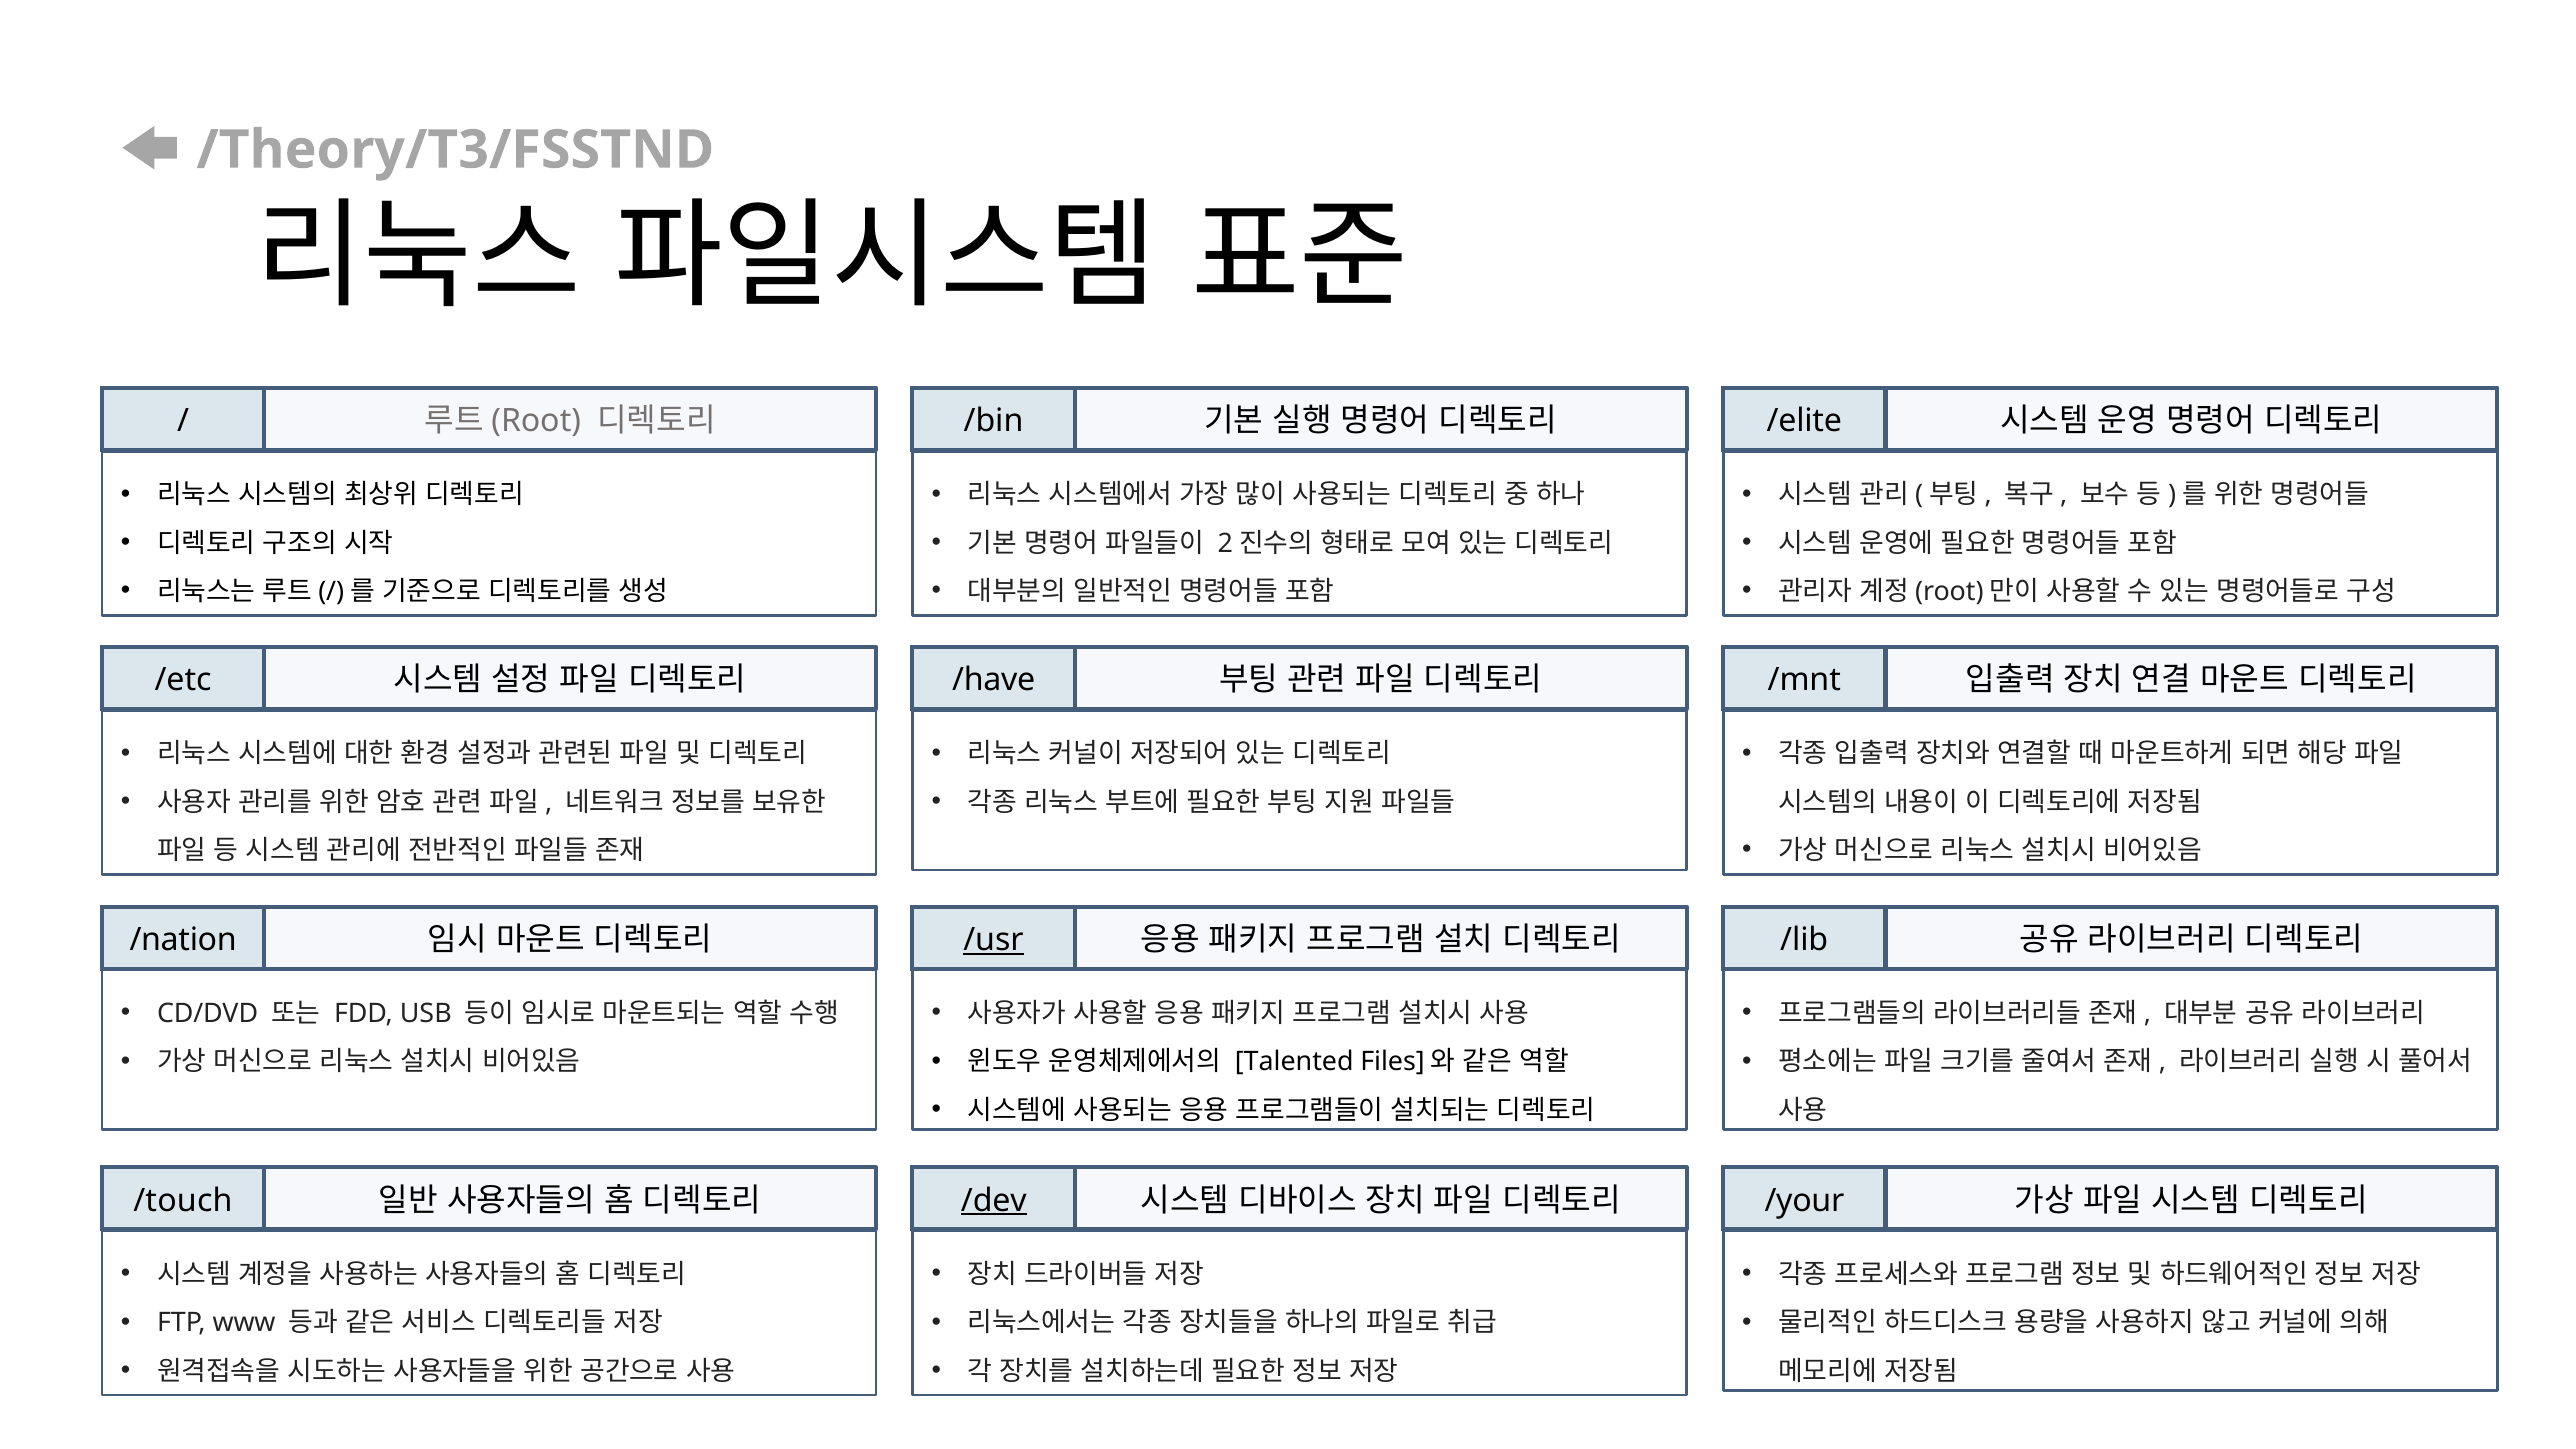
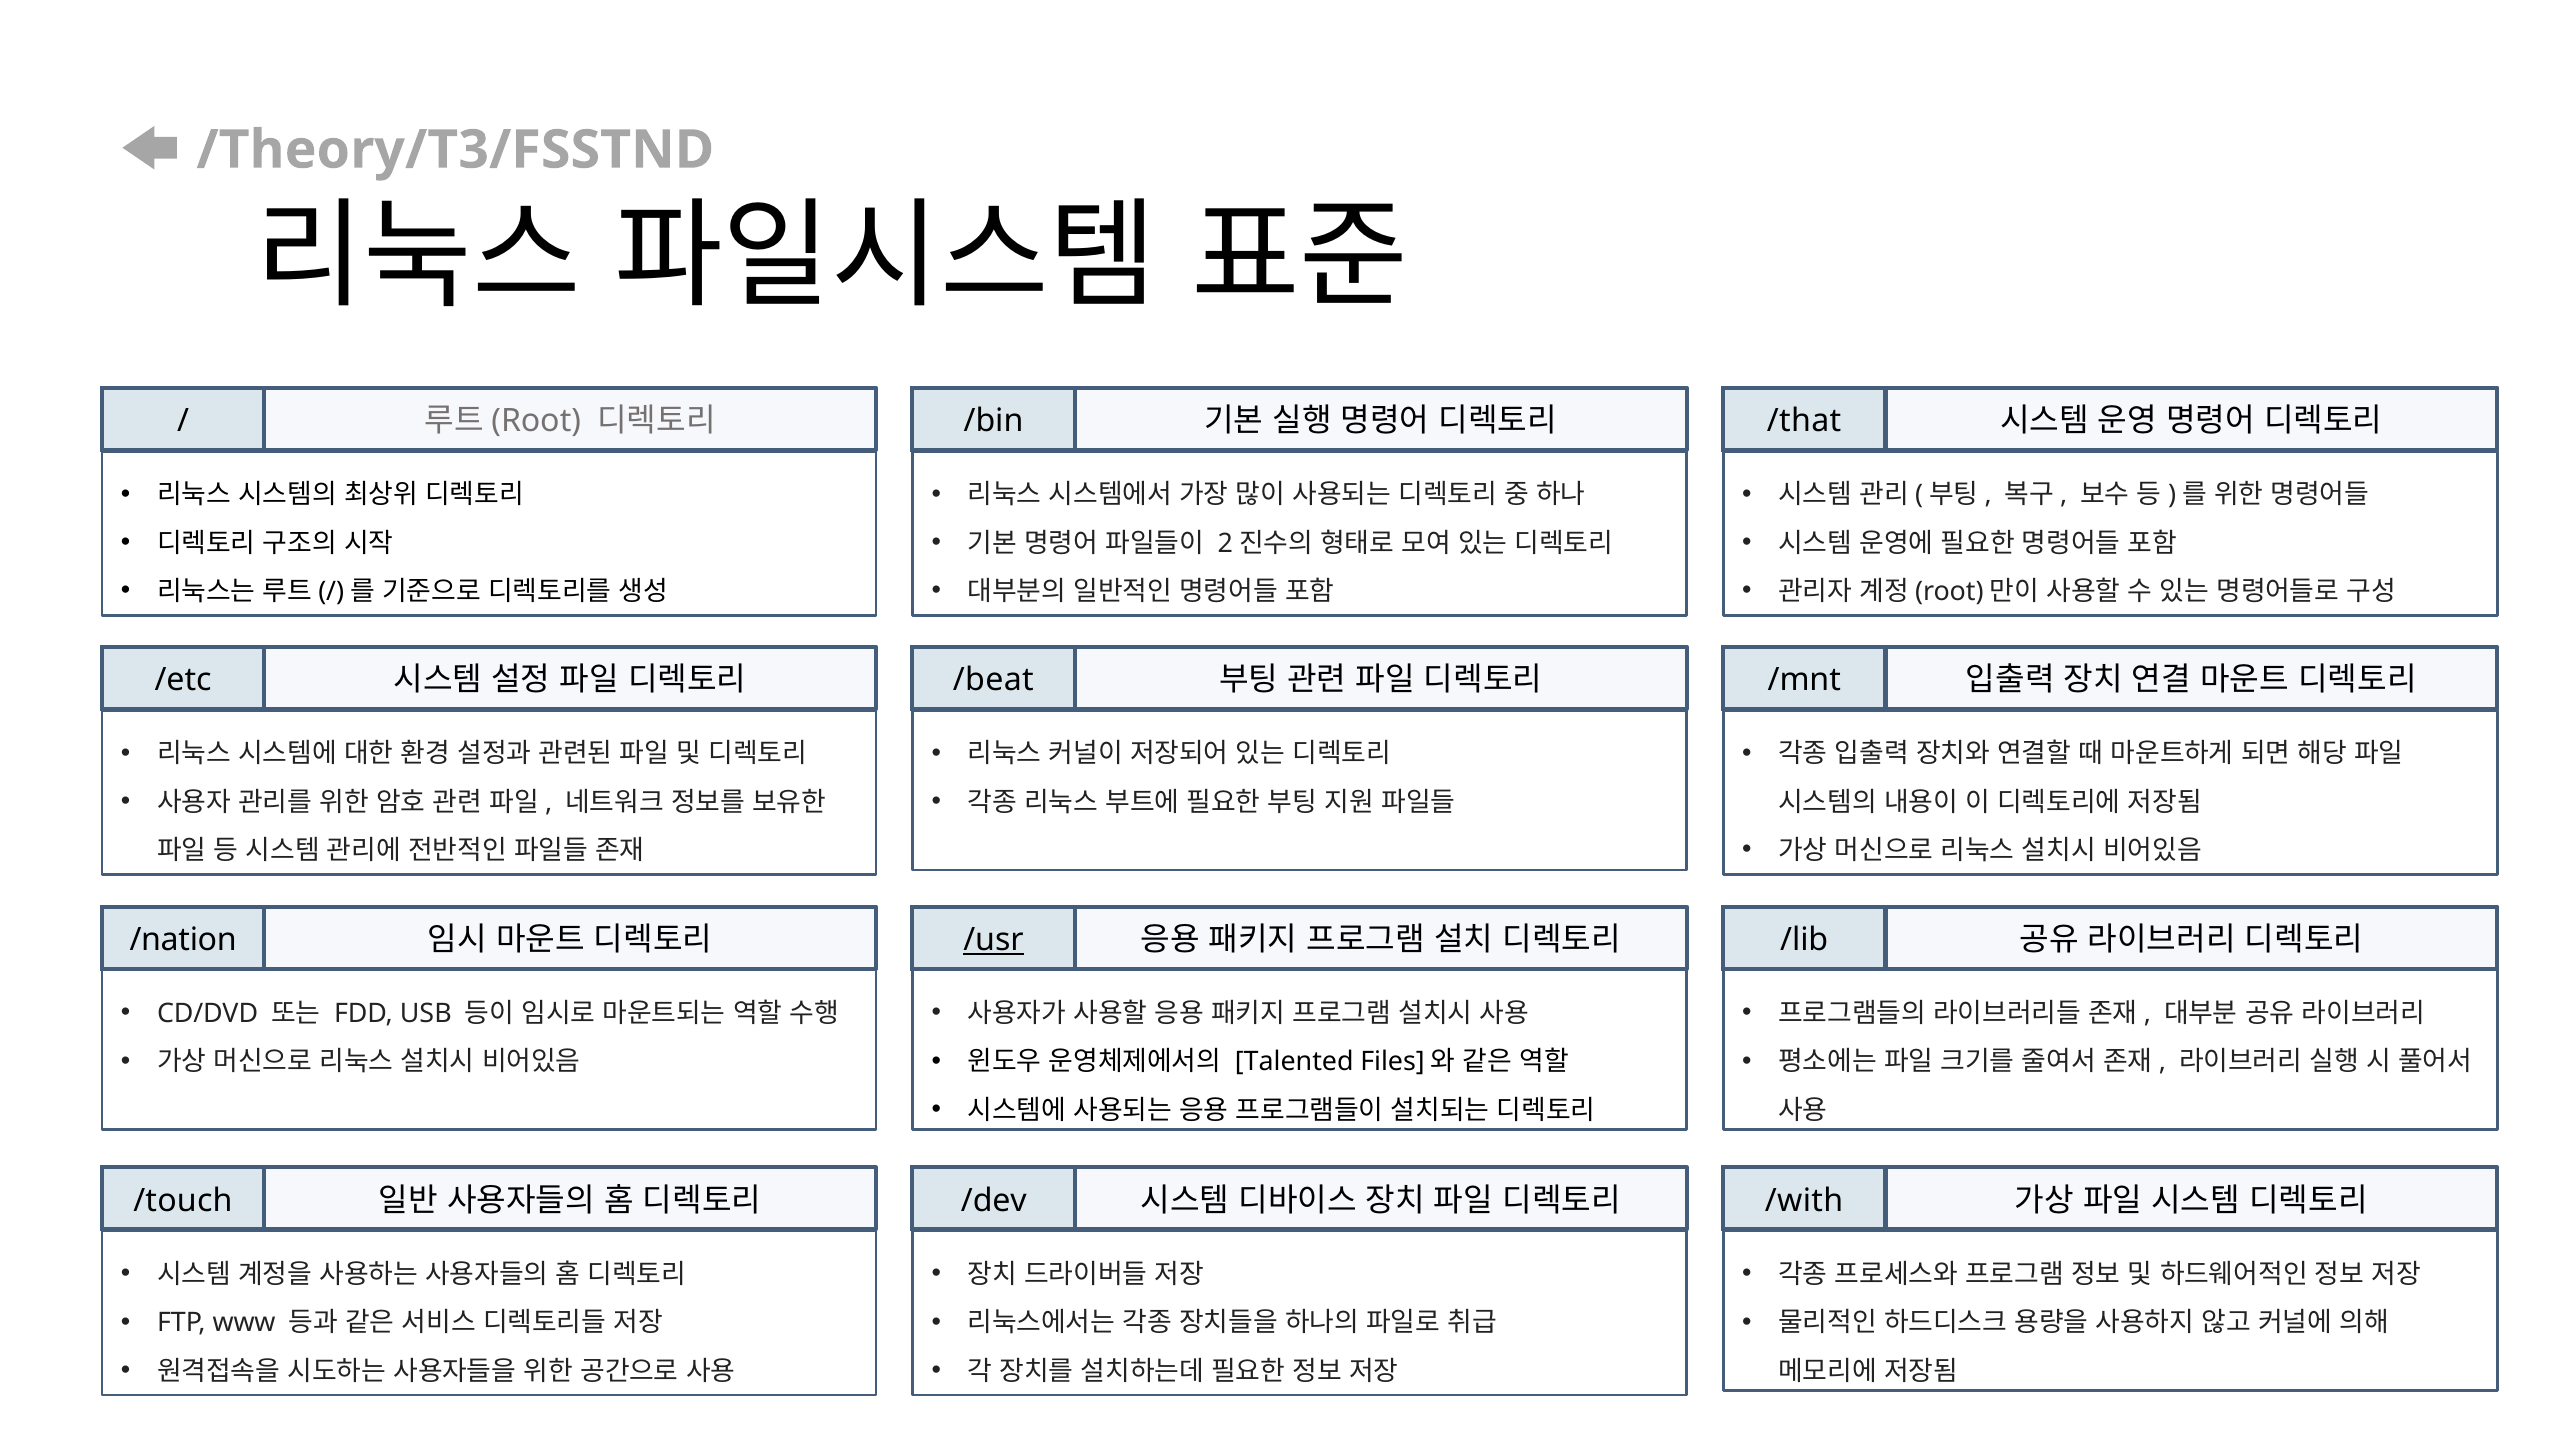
/elite: /elite -> /that
/have: /have -> /beat
/dev underline: present -> none
/your: /your -> /with
